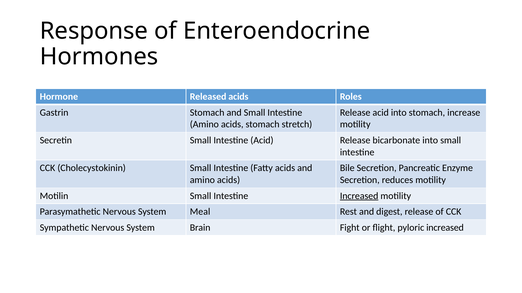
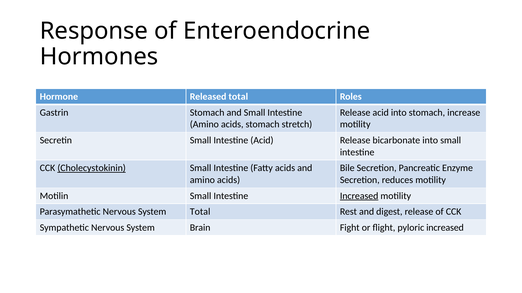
Released acids: acids -> total
Cholecystokinin underline: none -> present
System Meal: Meal -> Total
